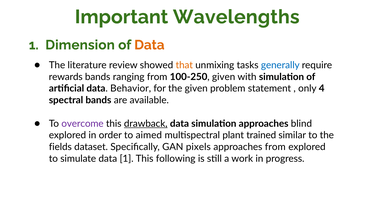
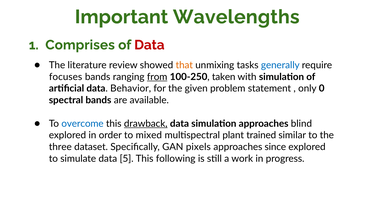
Dimension: Dimension -> Comprises
Data at (149, 45) colour: orange -> red
rewards: rewards -> focuses
from at (157, 77) underline: none -> present
100-250 given: given -> taken
4: 4 -> 0
overcome colour: purple -> blue
aimed: aimed -> mixed
fields: fields -> three
approaches from: from -> since
data 1: 1 -> 5
